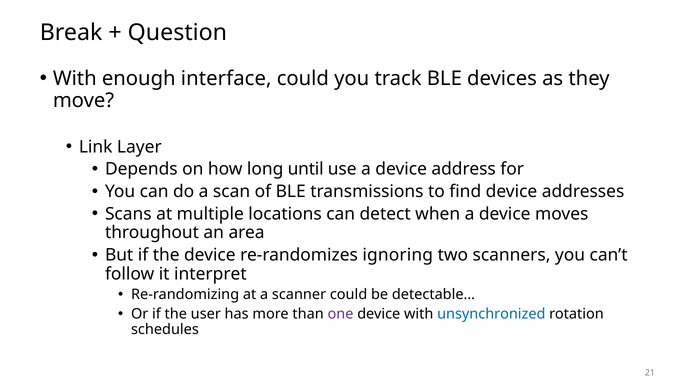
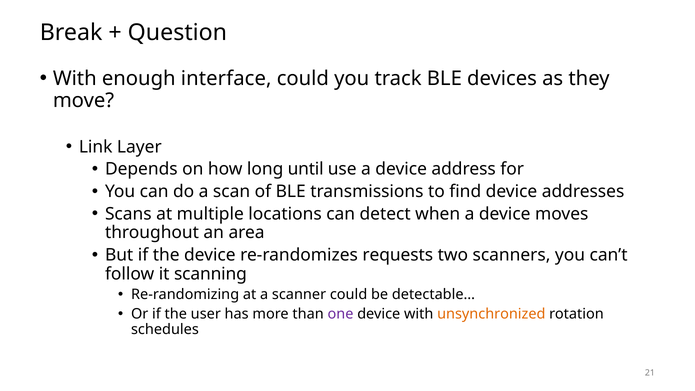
ignoring: ignoring -> requests
interpret: interpret -> scanning
unsynchronized colour: blue -> orange
